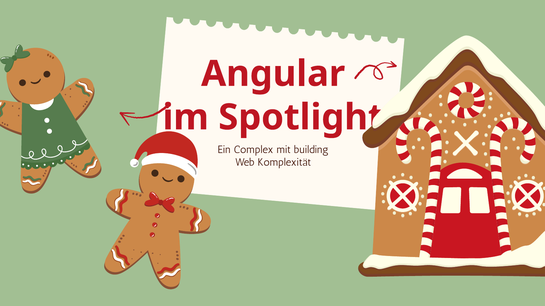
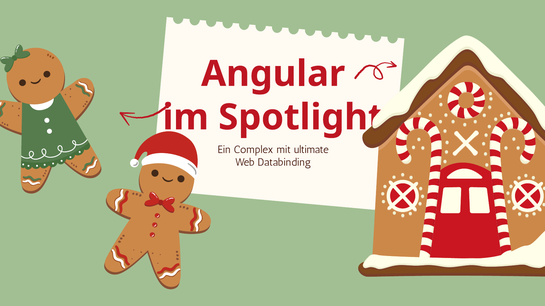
building: building -> ultimate
Komplexität: Komplexität -> Databinding
